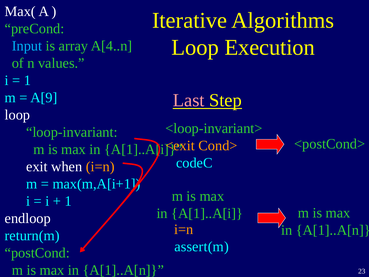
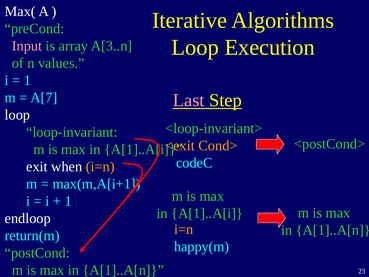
Input colour: light blue -> pink
A[4..n: A[4..n -> A[3..n
A[9: A[9 -> A[7
assert(m: assert(m -> happy(m
